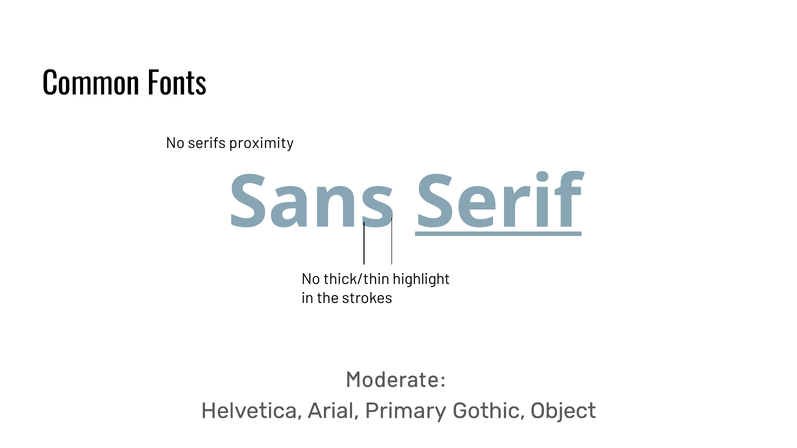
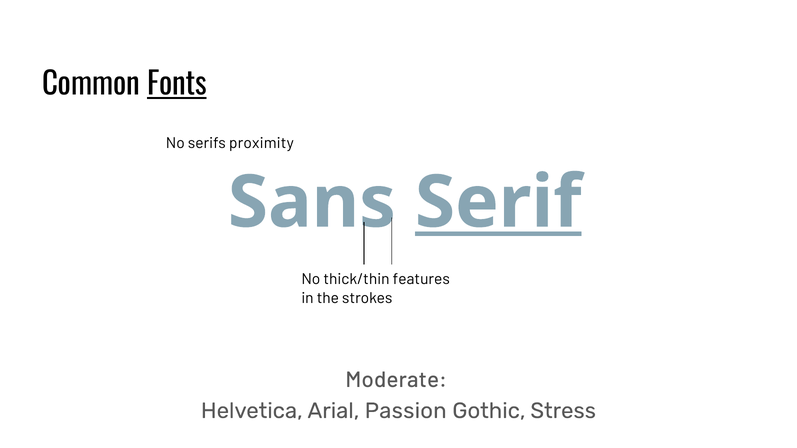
Fonts underline: none -> present
highlight: highlight -> features
Primary: Primary -> Passion
Object: Object -> Stress
